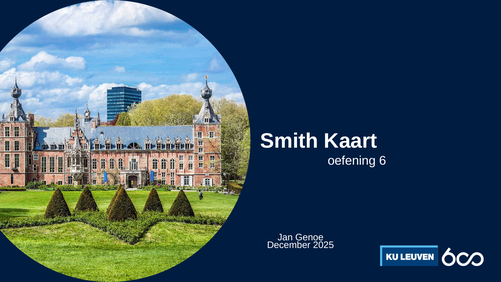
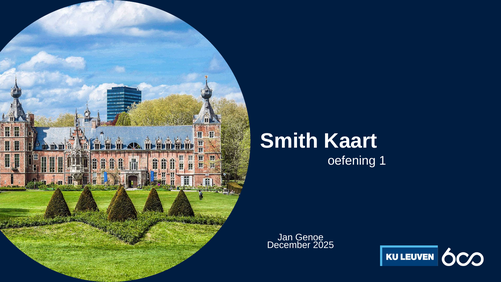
6: 6 -> 1
